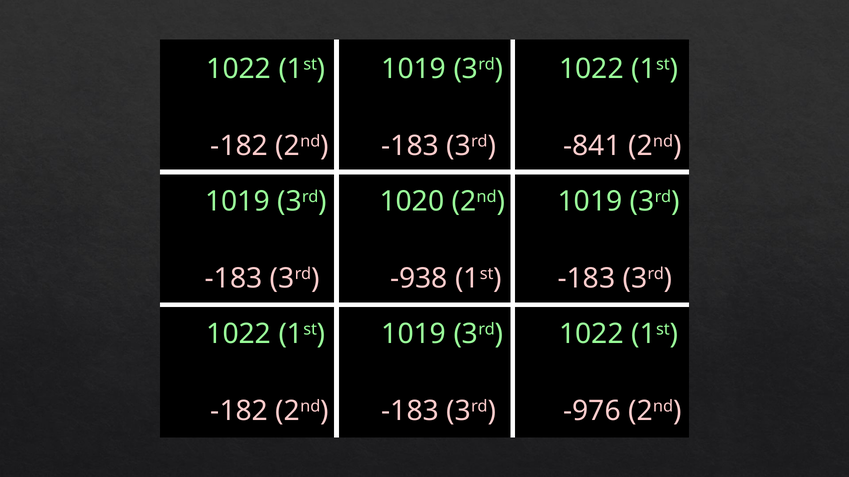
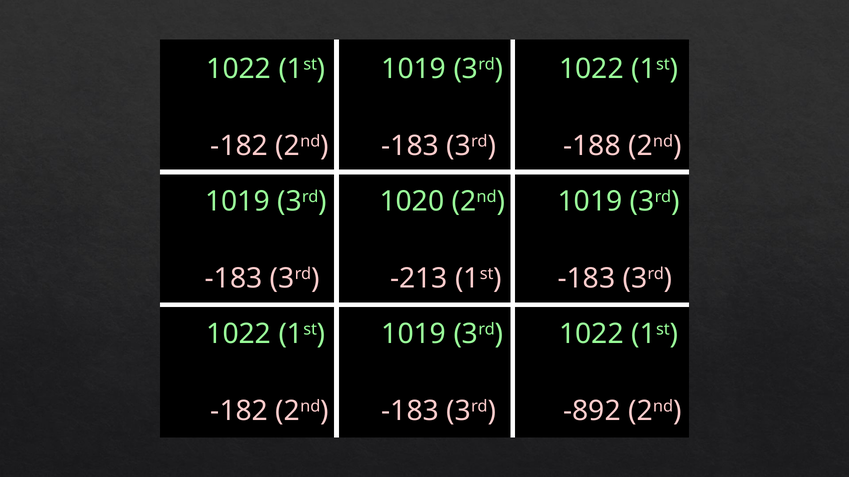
-841: -841 -> -188
-938: -938 -> -213
-976: -976 -> -892
